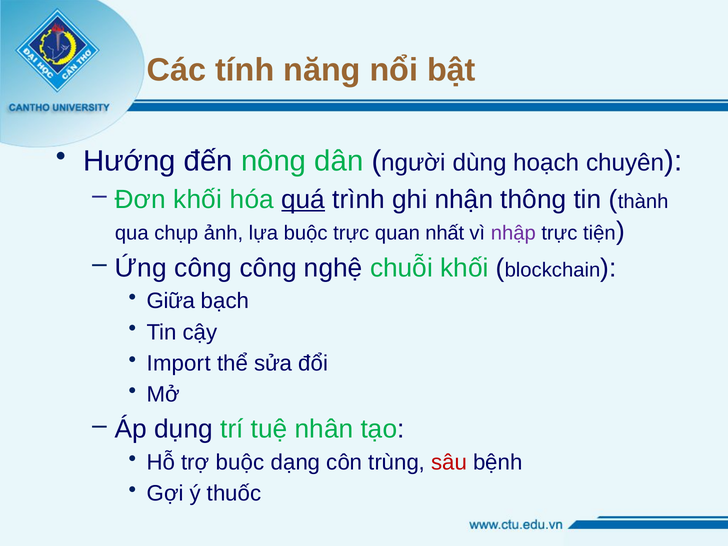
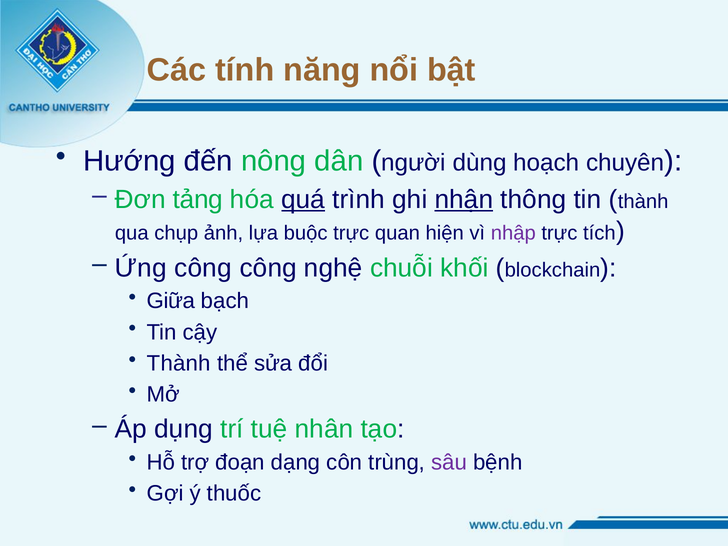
Đơn khối: khối -> tảng
nhận underline: none -> present
nhất: nhất -> hiện
tiện: tiện -> tích
Import at (179, 363): Import -> Thành
trợ buộc: buộc -> đoạn
sâu colour: red -> purple
